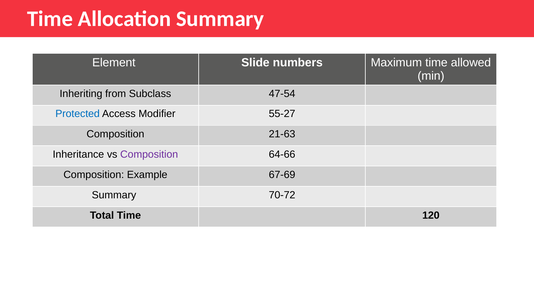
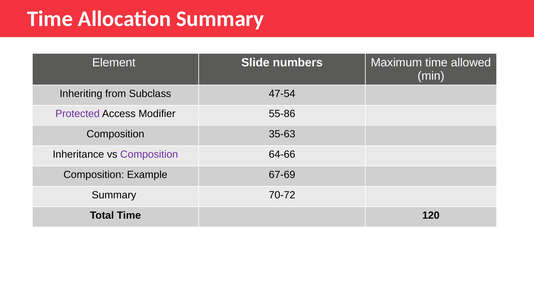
Protected colour: blue -> purple
55-27: 55-27 -> 55-86
21-63: 21-63 -> 35-63
